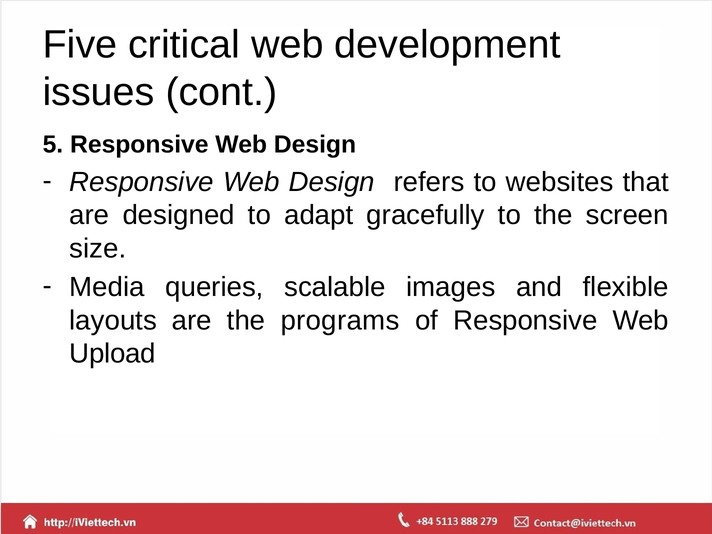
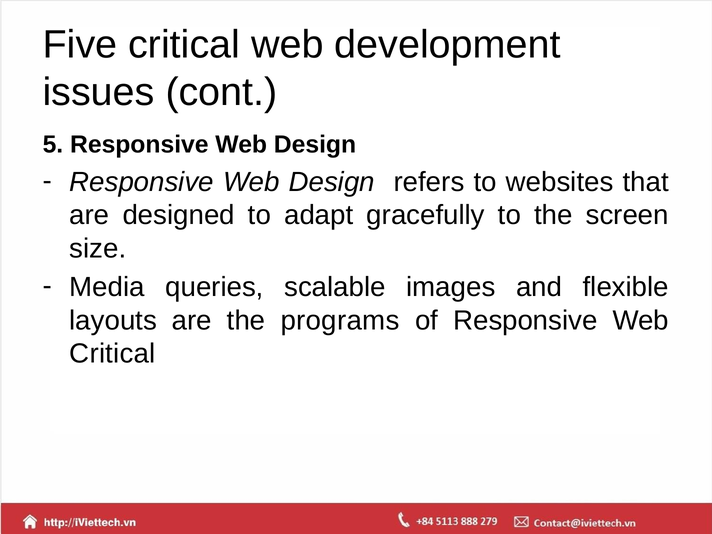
Upload at (113, 354): Upload -> Critical
